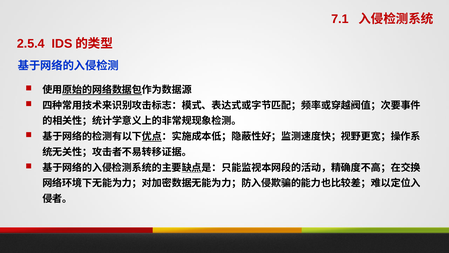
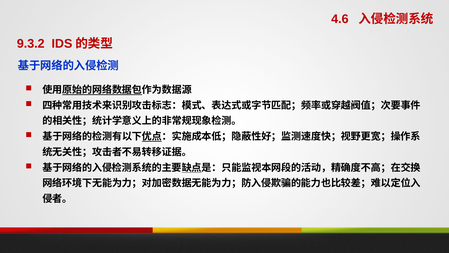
7.1: 7.1 -> 4.6
2.5.4: 2.5.4 -> 9.3.2
